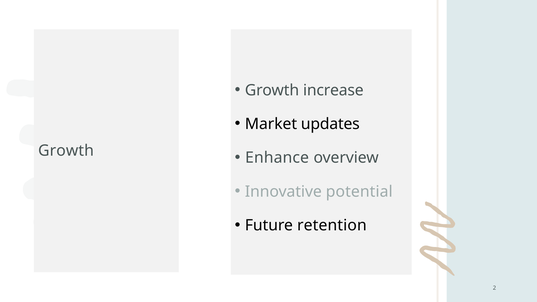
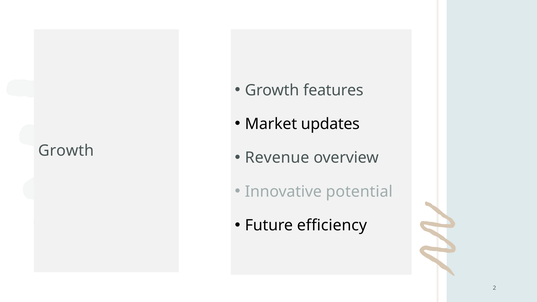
increase: increase -> features
Enhance: Enhance -> Revenue
retention: retention -> efficiency
